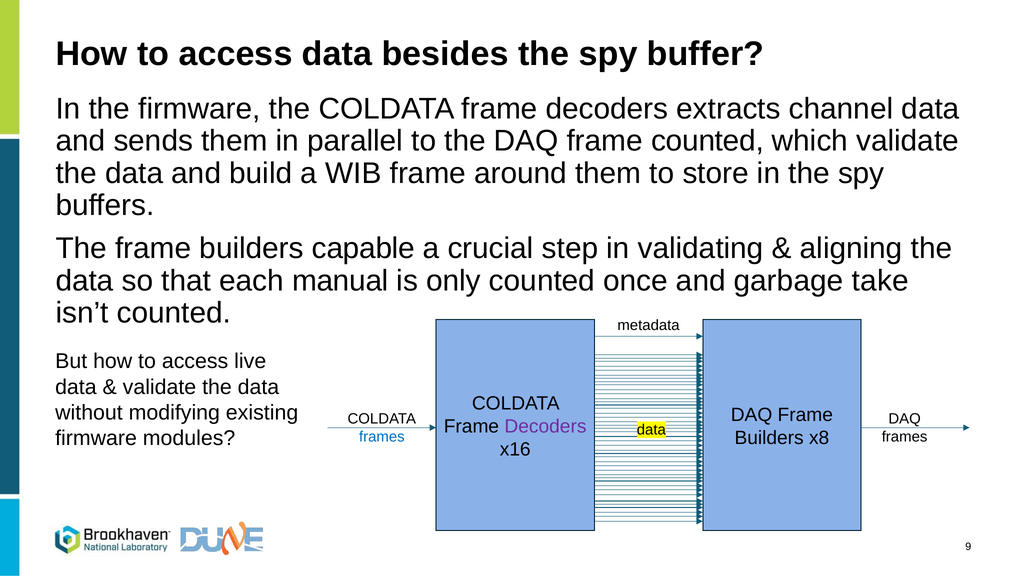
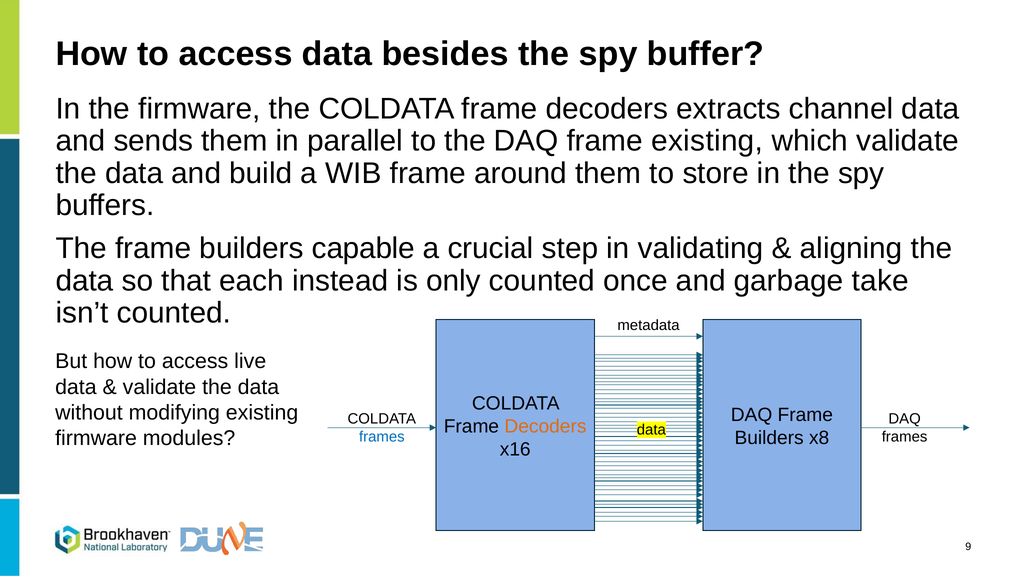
frame counted: counted -> existing
manual: manual -> instead
Decoders at (545, 426) colour: purple -> orange
